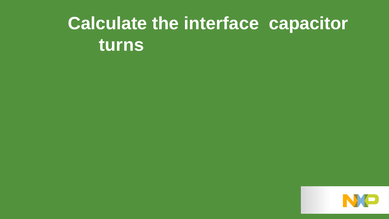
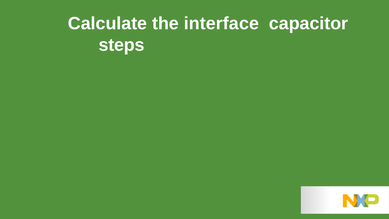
turns: turns -> steps
